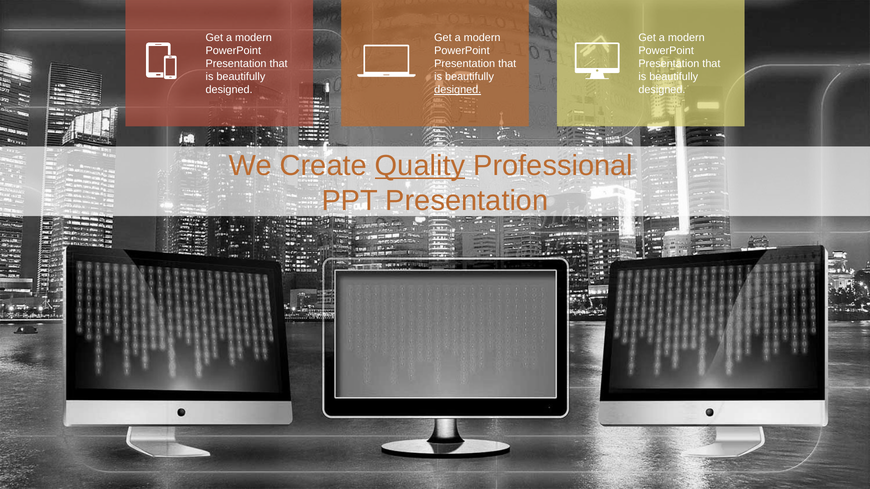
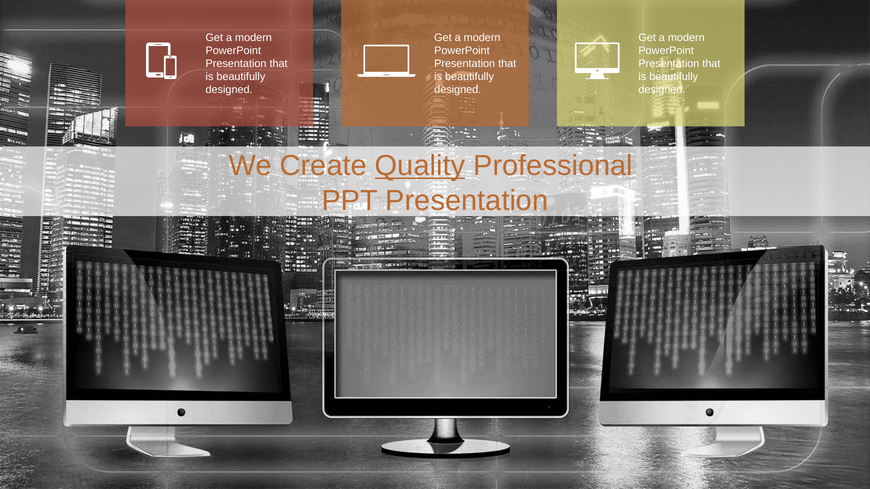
designed at (458, 90) underline: present -> none
